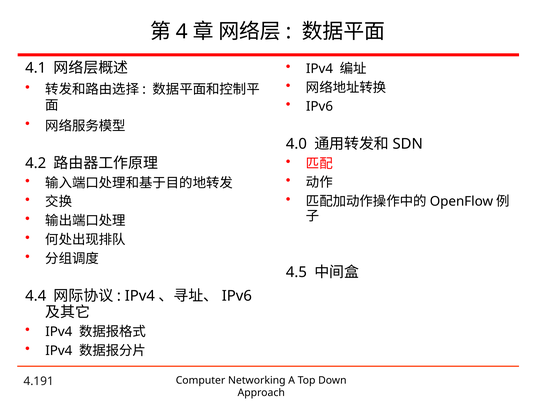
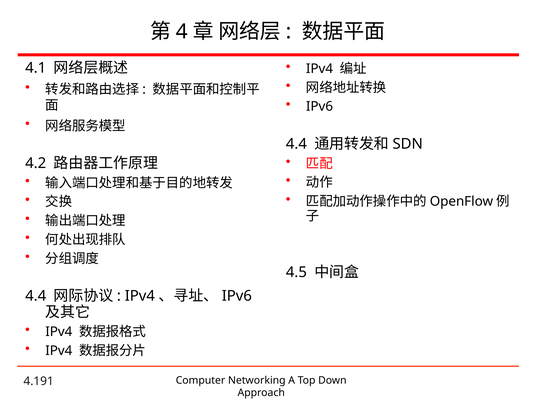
4.0 at (296, 144): 4.0 -> 4.4
